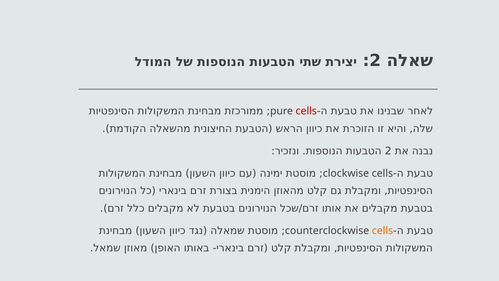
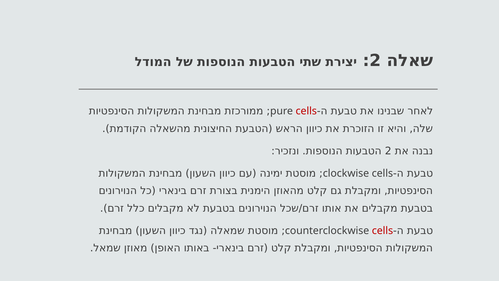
cells at (382, 230) colour: orange -> red
